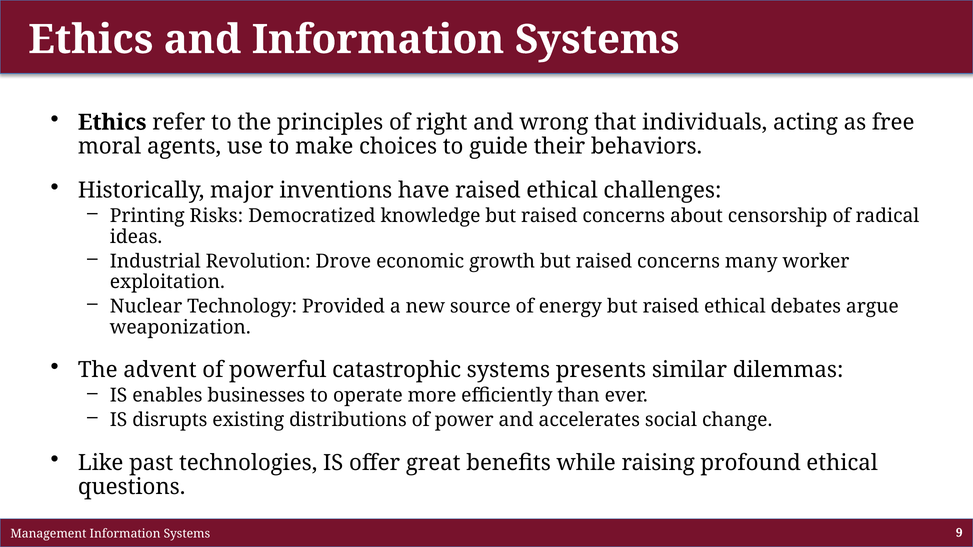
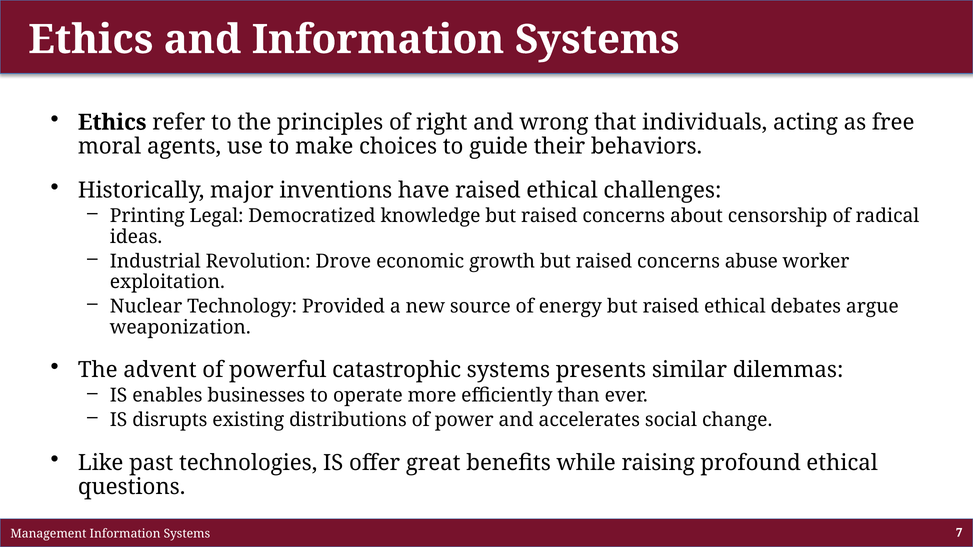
Risks: Risks -> Legal
many: many -> abuse
9: 9 -> 7
